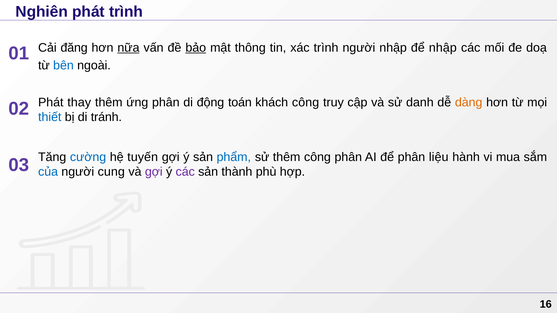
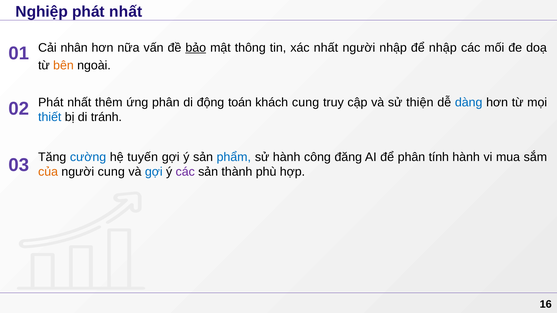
Nghiên: Nghiên -> Nghiệp
trình at (126, 12): trình -> nhất
đăng: đăng -> nhân
nữa underline: present -> none
xác trình: trình -> nhất
bên colour: blue -> orange
thay at (79, 102): thay -> nhất
khách công: công -> cung
danh: danh -> thiện
dàng colour: orange -> blue
sử thêm: thêm -> hành
công phân: phân -> đăng
liệu: liệu -> tính
của colour: blue -> orange
gợi at (154, 172) colour: purple -> blue
